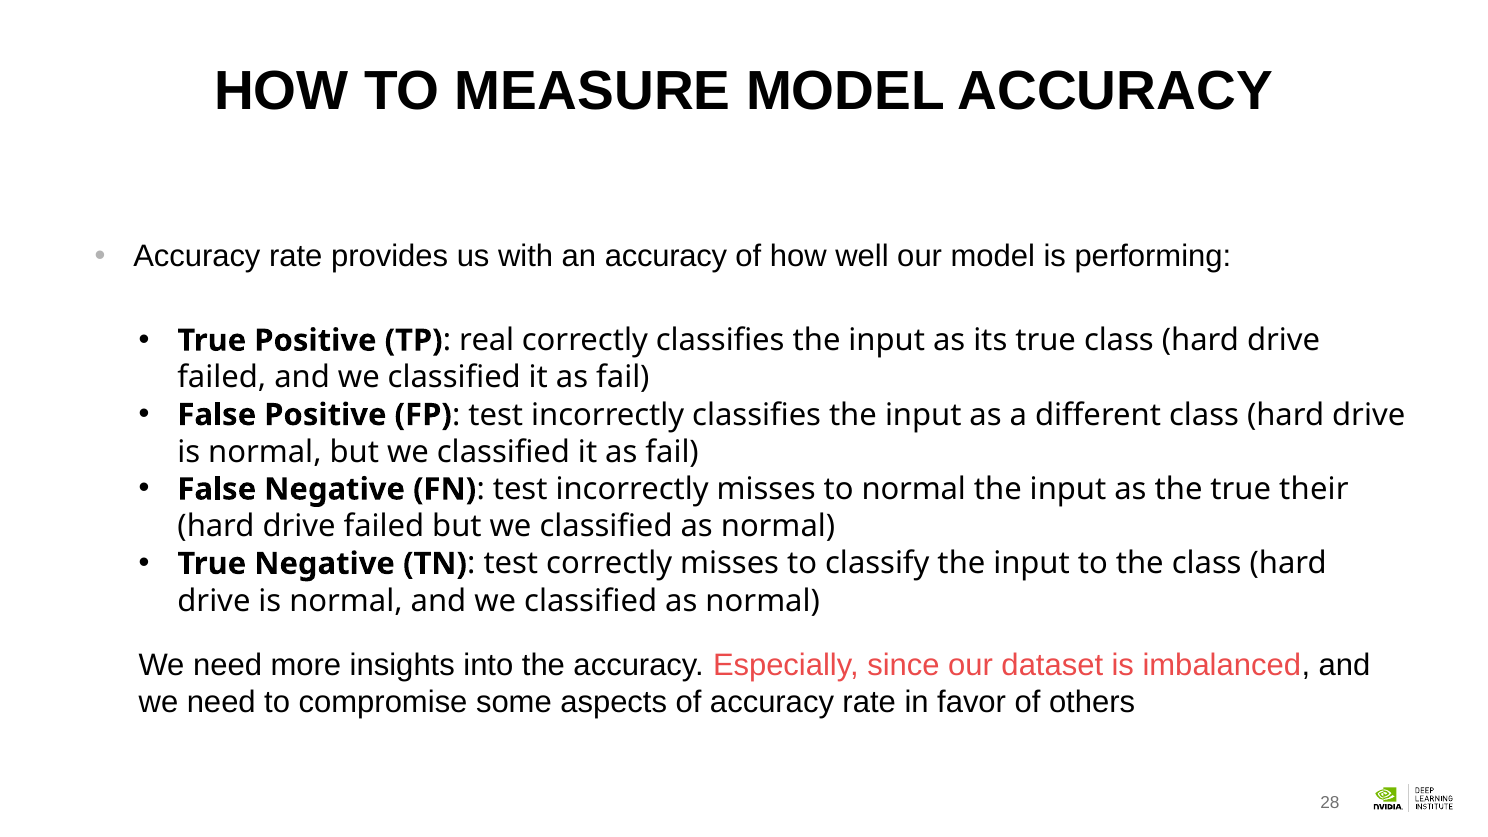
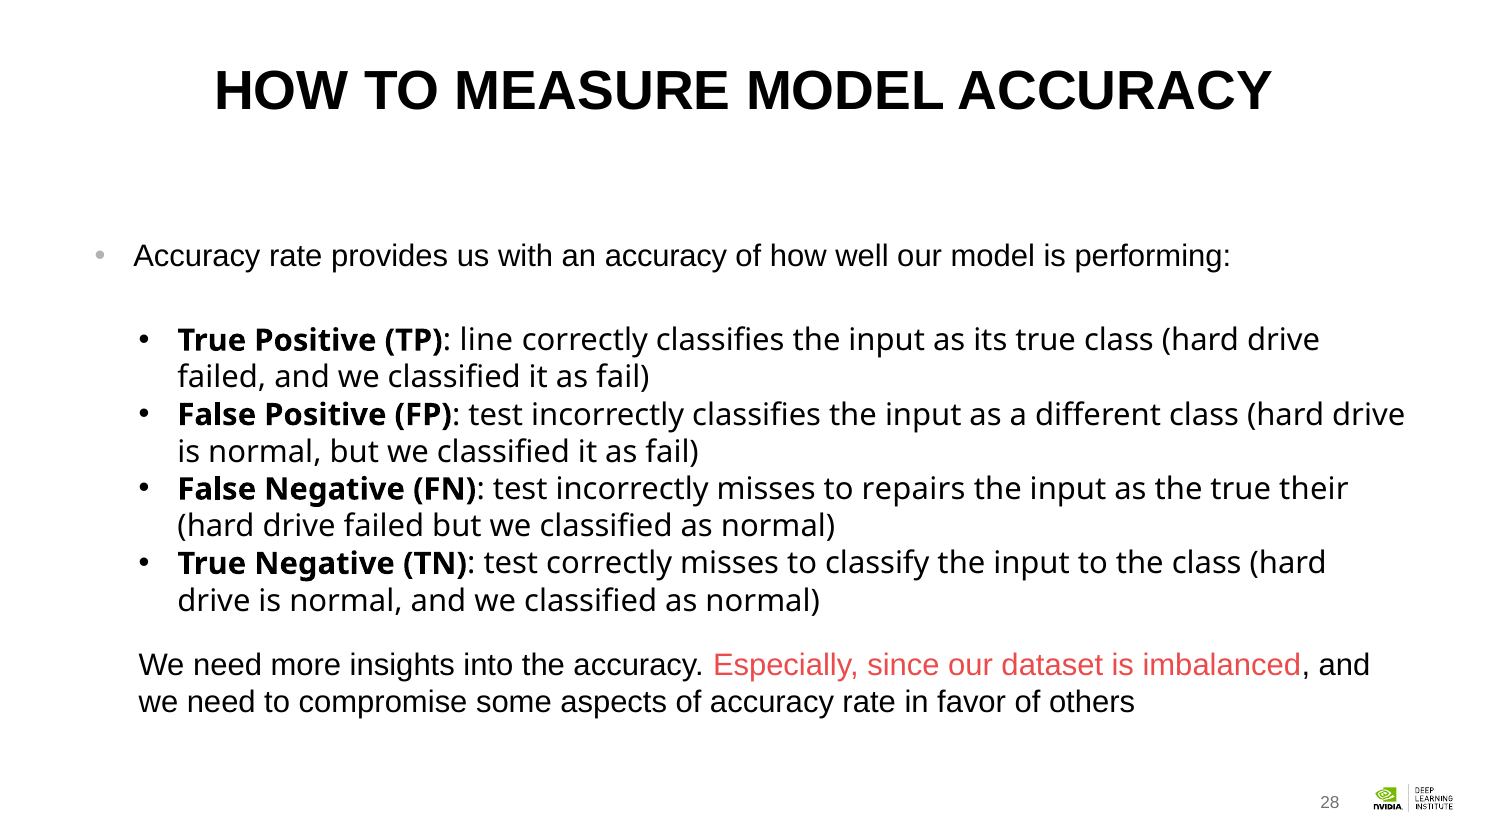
real: real -> line
to normal: normal -> repairs
